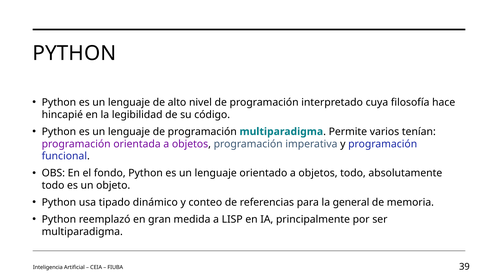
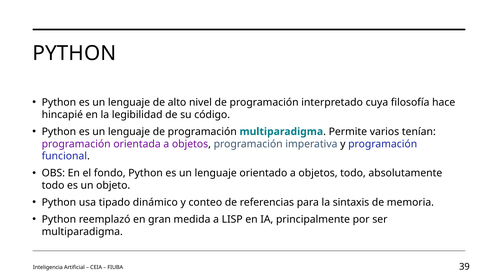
general: general -> sintaxis
